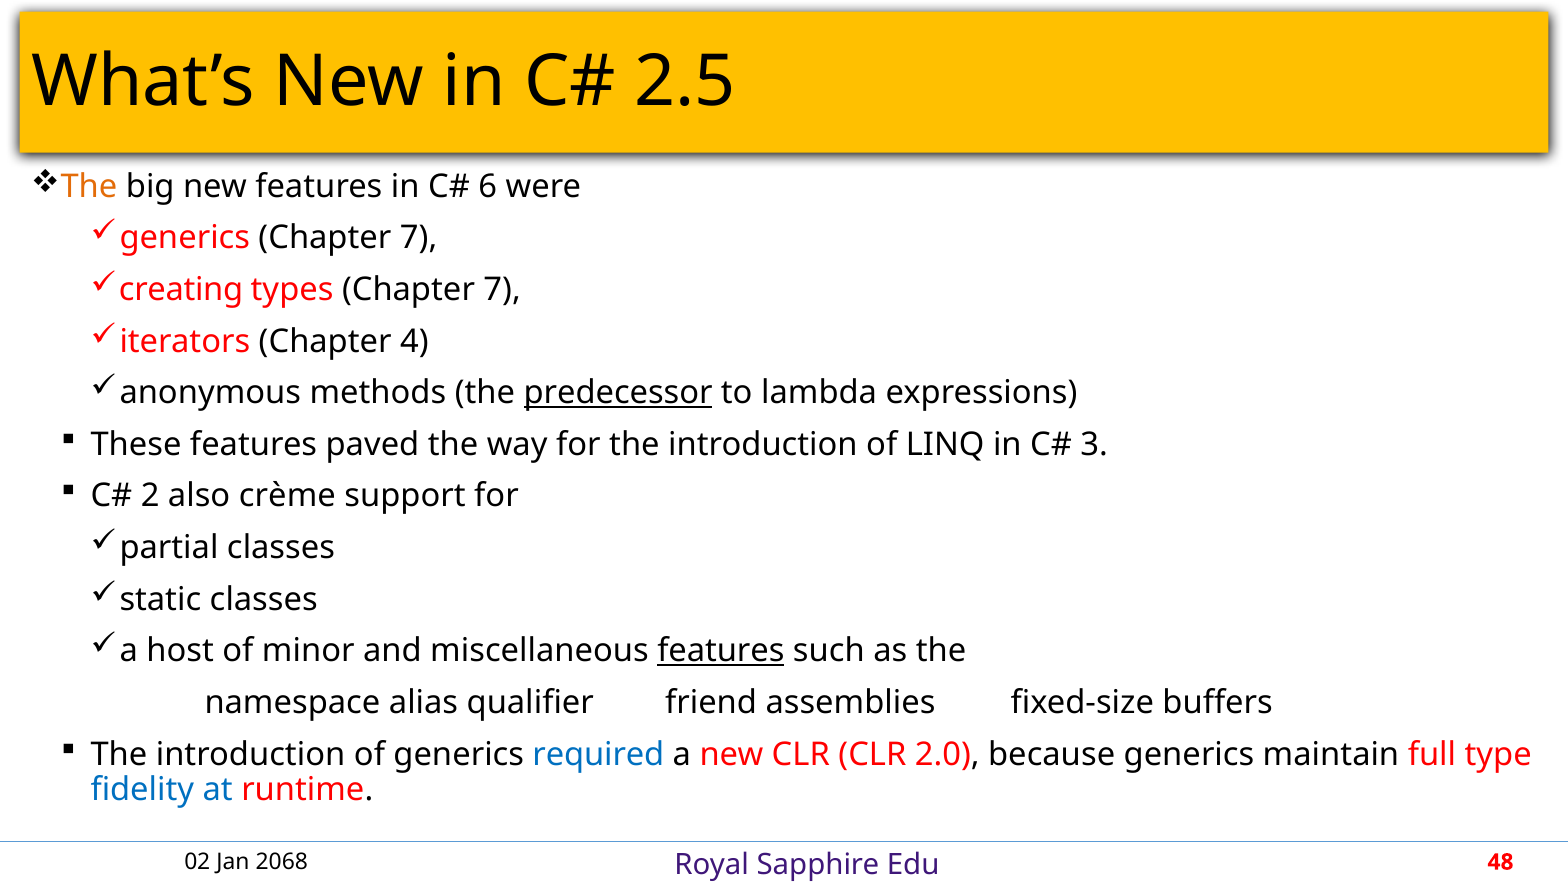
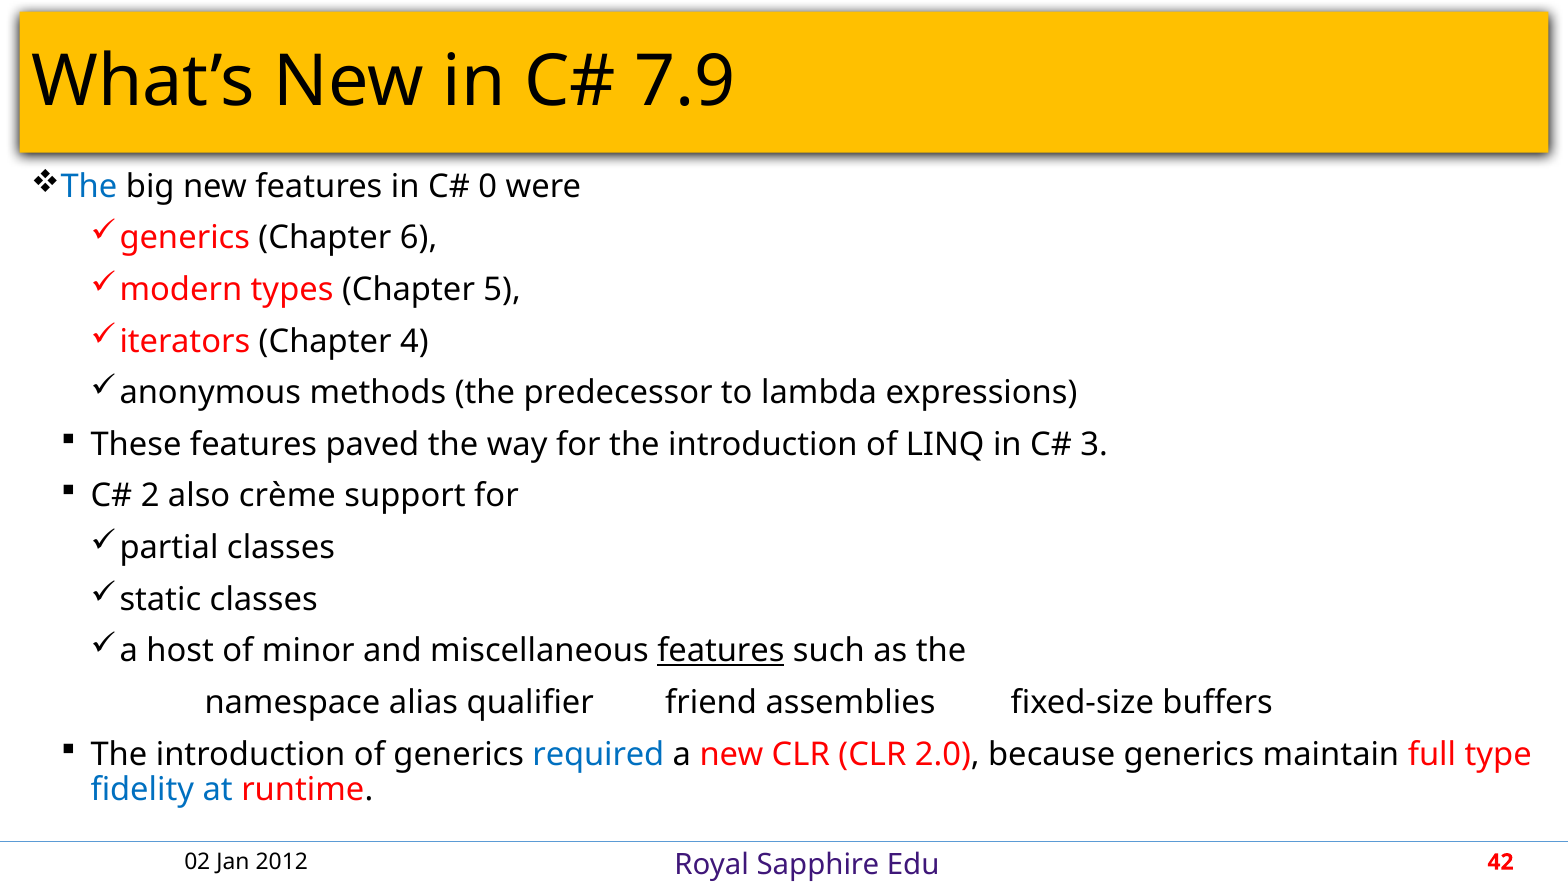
2.5: 2.5 -> 7.9
The at (89, 186) colour: orange -> blue
6: 6 -> 0
generics Chapter 7: 7 -> 6
creating: creating -> modern
types Chapter 7: 7 -> 5
predecessor underline: present -> none
2068: 2068 -> 2012
48: 48 -> 42
